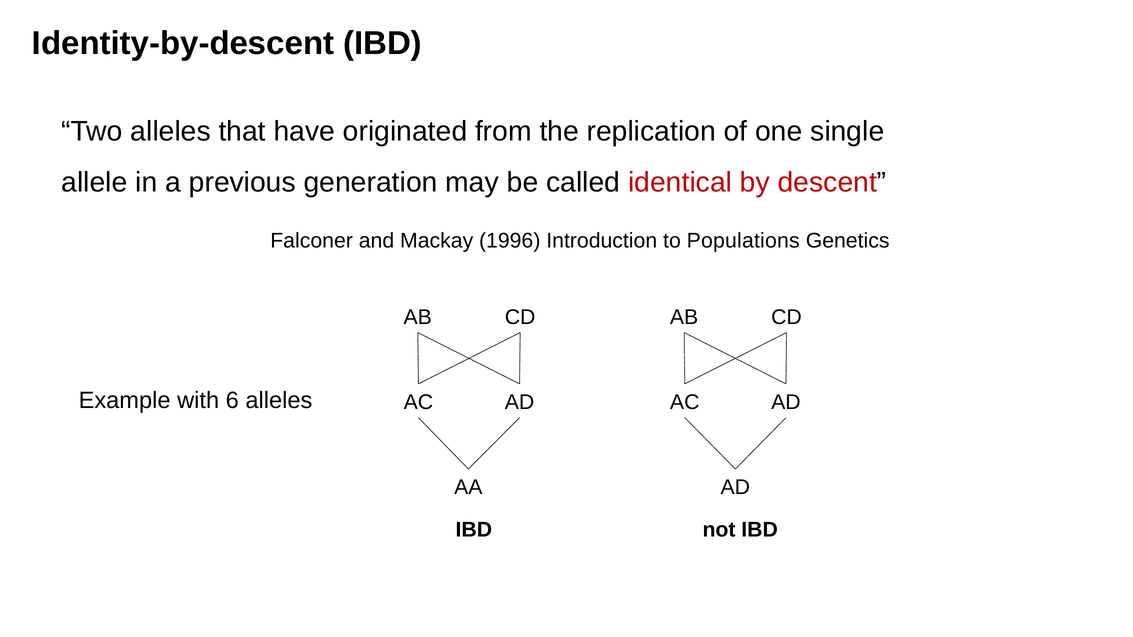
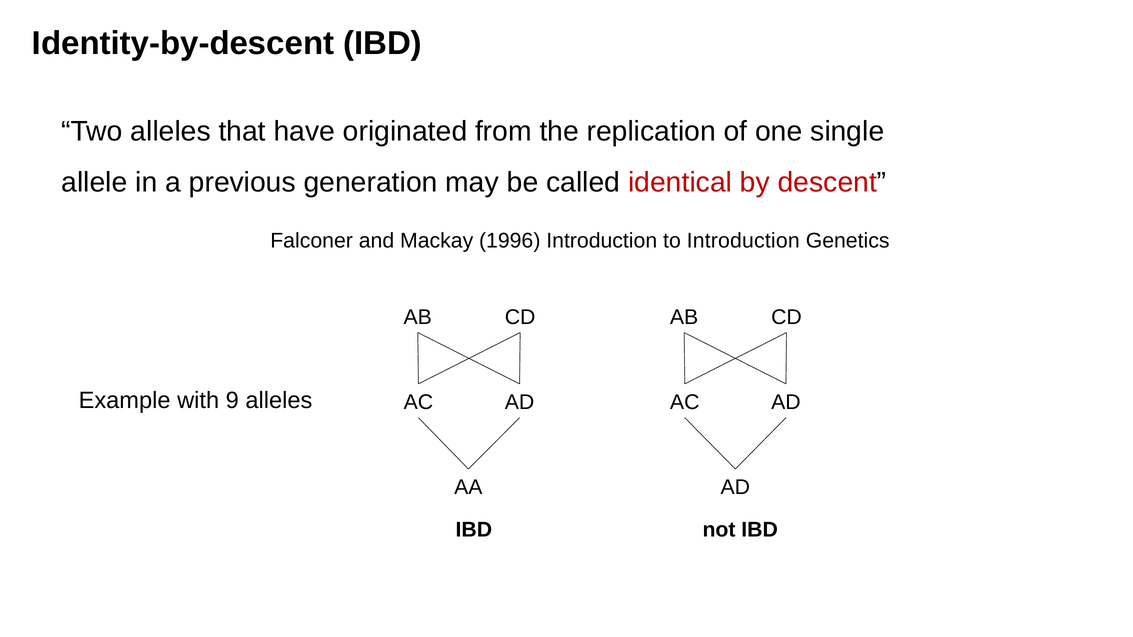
to Populations: Populations -> Introduction
6: 6 -> 9
